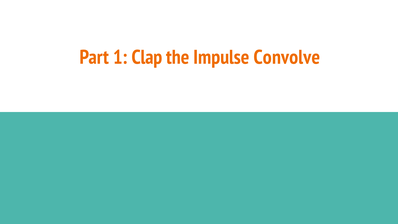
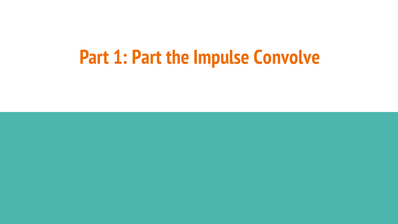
1 Clap: Clap -> Part
